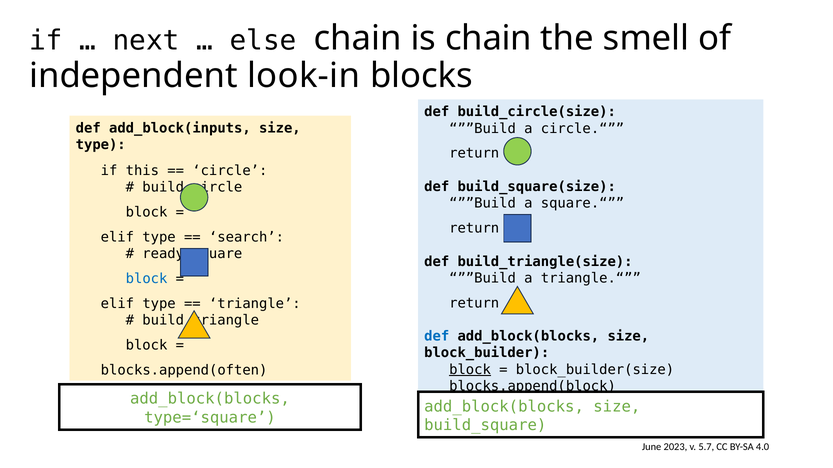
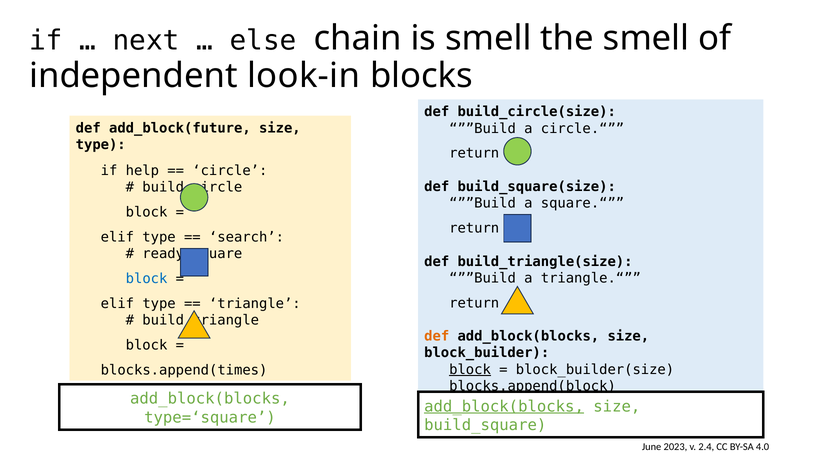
is chain: chain -> smell
add_block(inputs: add_block(inputs -> add_block(future
this: this -> help
def at (437, 337) colour: blue -> orange
blocks.append(often: blocks.append(often -> blocks.append(times
add_block(blocks at (504, 407) underline: none -> present
5.7: 5.7 -> 2.4
